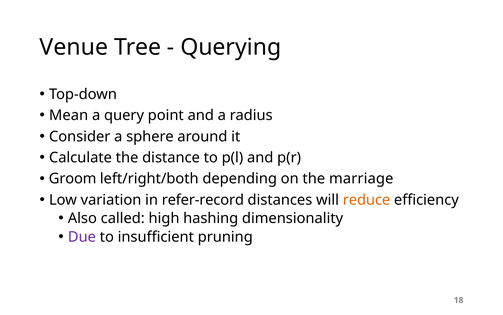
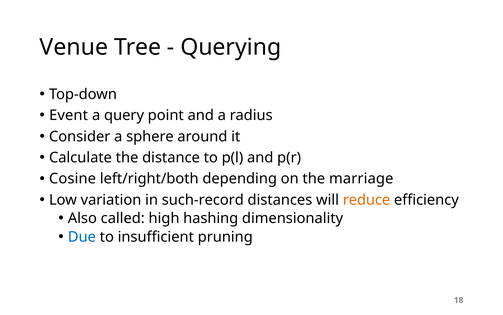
Mean: Mean -> Event
Groom: Groom -> Cosine
refer-record: refer-record -> such-record
Due colour: purple -> blue
